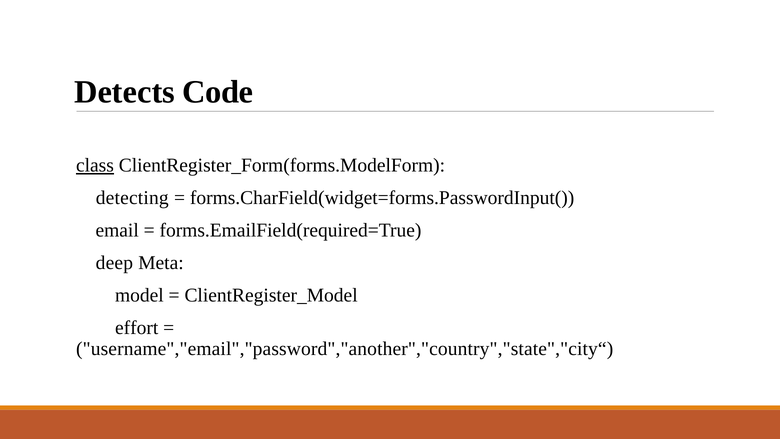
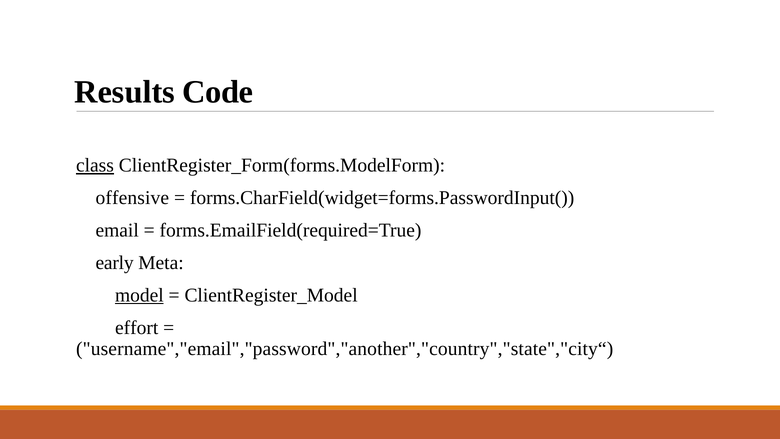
Detects: Detects -> Results
detecting: detecting -> offensive
deep: deep -> early
model underline: none -> present
